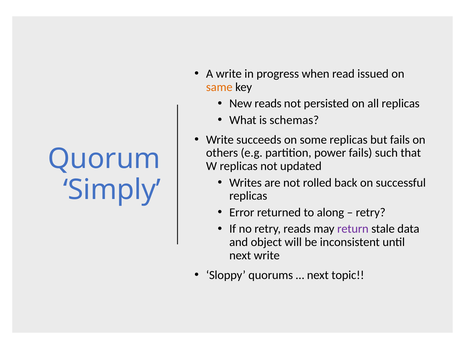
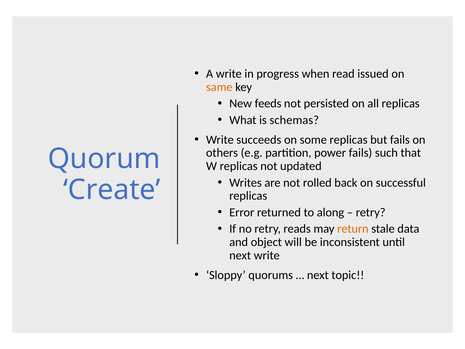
New reads: reads -> feeds
Simply: Simply -> Create
return colour: purple -> orange
